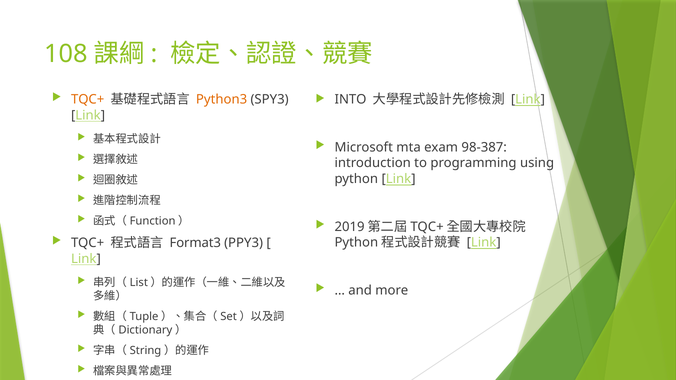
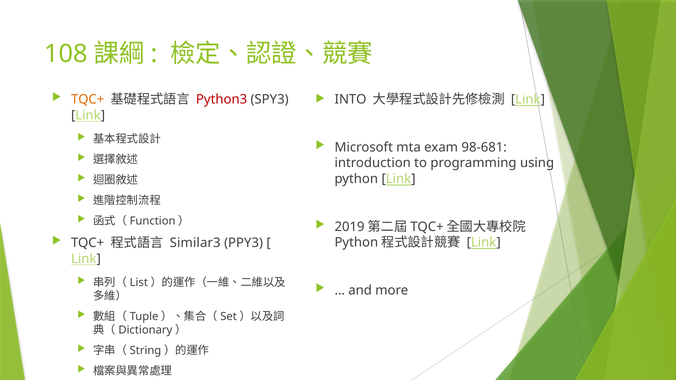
Python3 colour: orange -> red
98-387: 98-387 -> 98-681
Format3: Format3 -> Similar3
